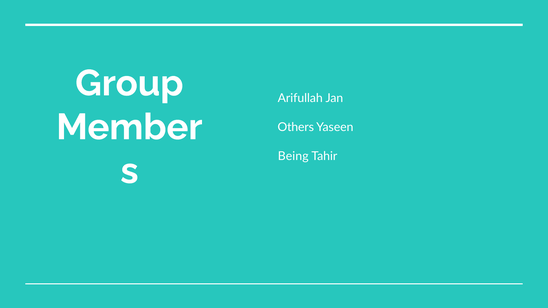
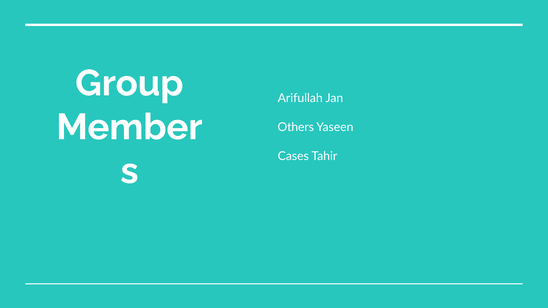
Being: Being -> Cases
